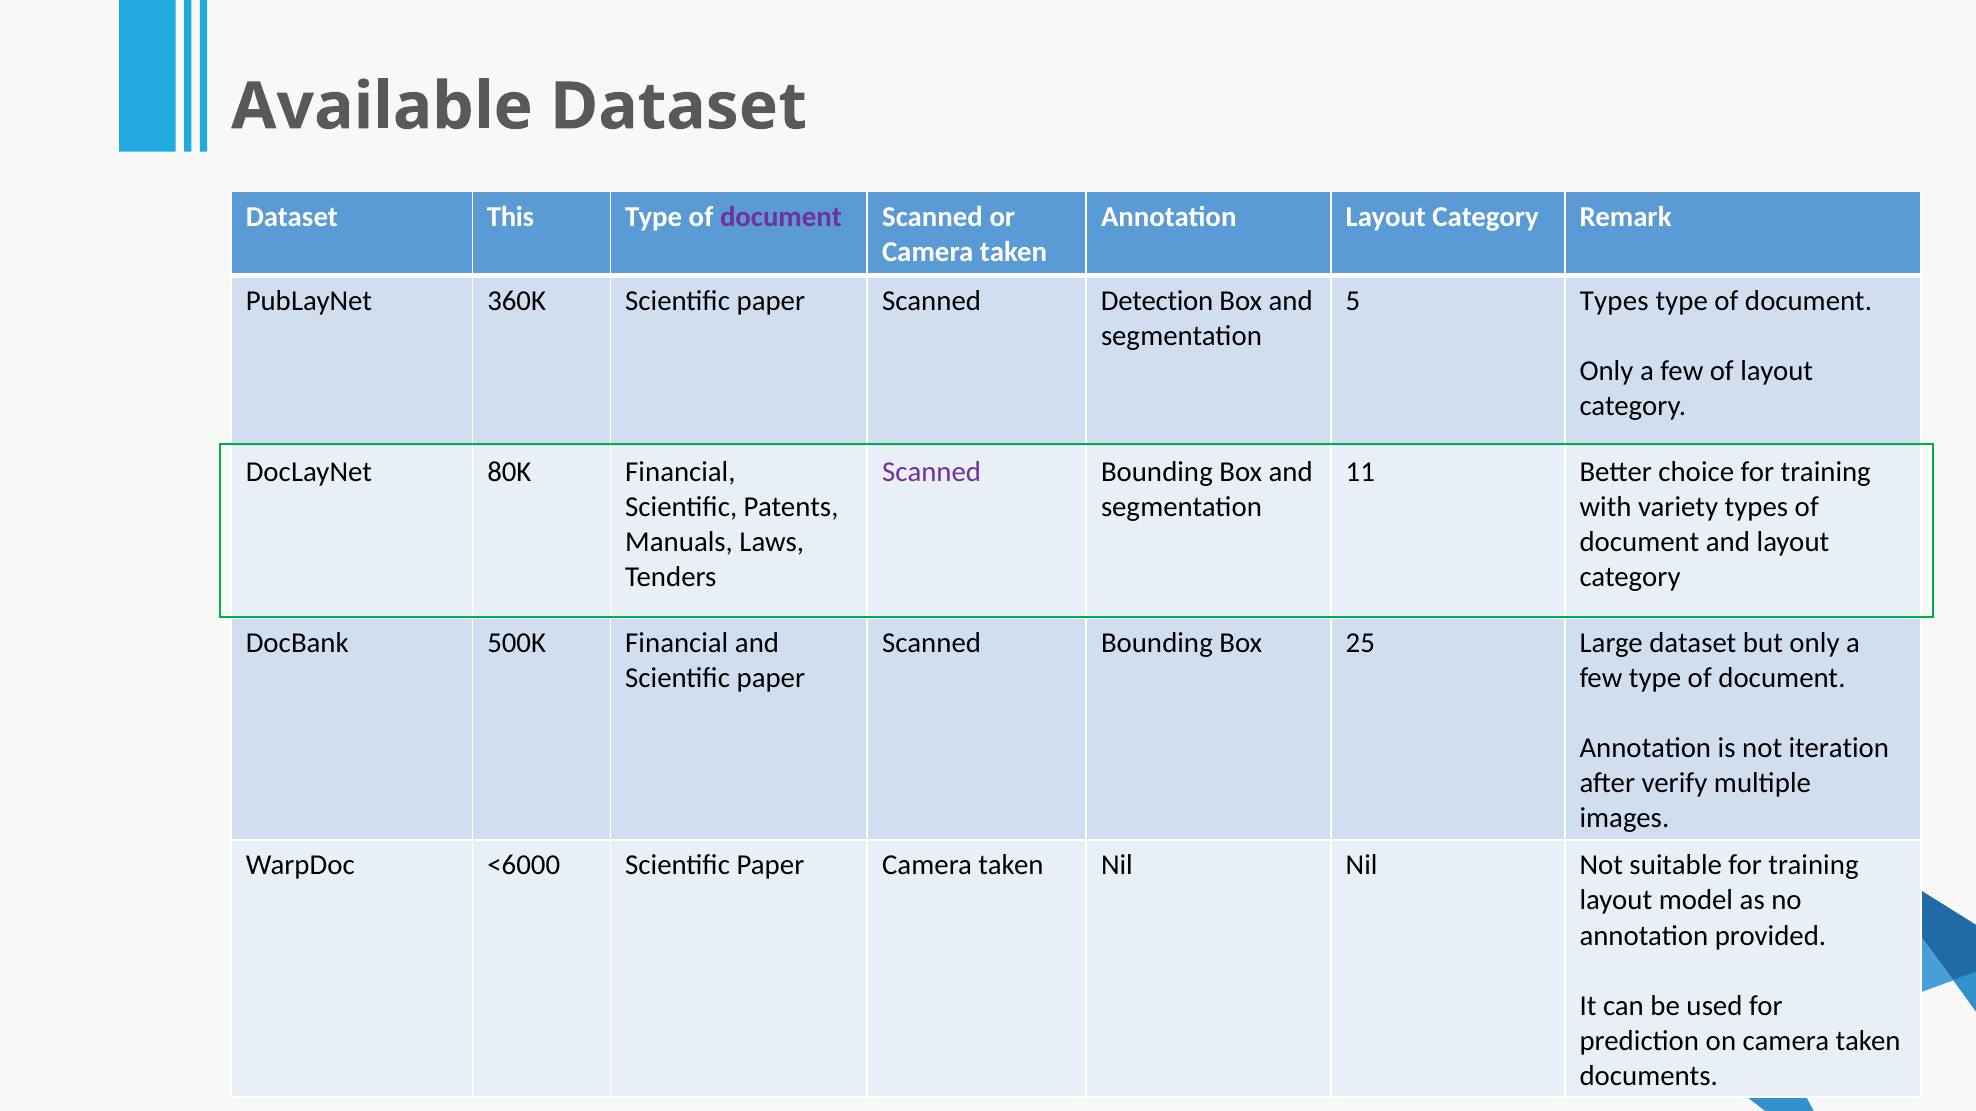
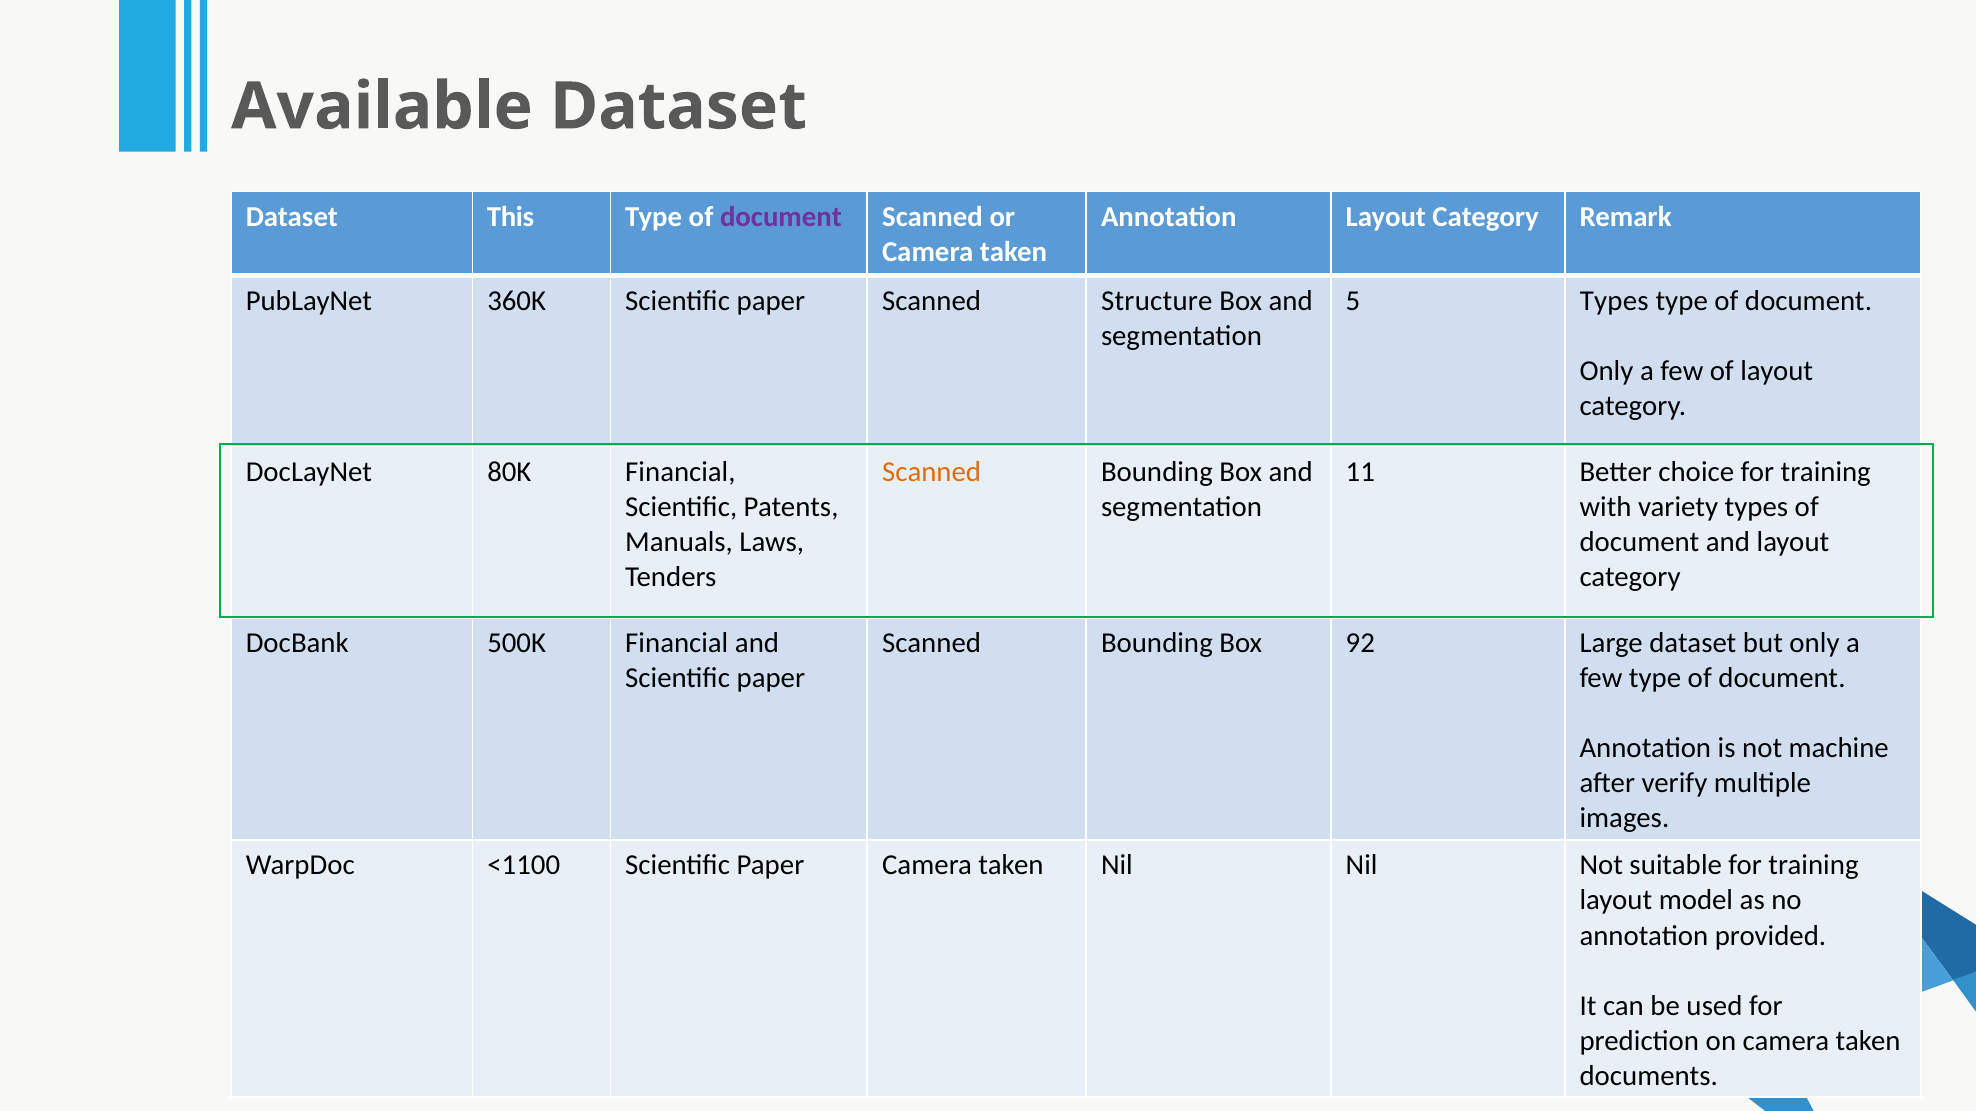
Detection: Detection -> Structure
Scanned at (932, 472) colour: purple -> orange
25: 25 -> 92
iteration: iteration -> machine
<6000: <6000 -> <1100
